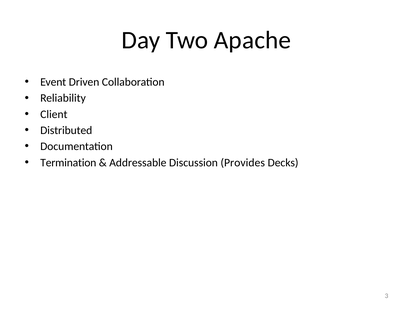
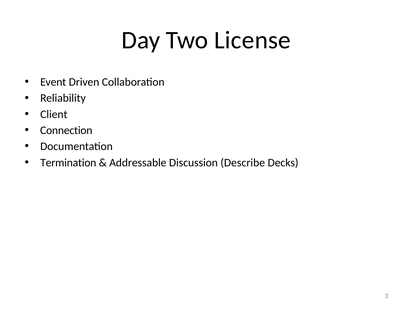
Apache: Apache -> License
Distributed: Distributed -> Connection
Provides: Provides -> Describe
